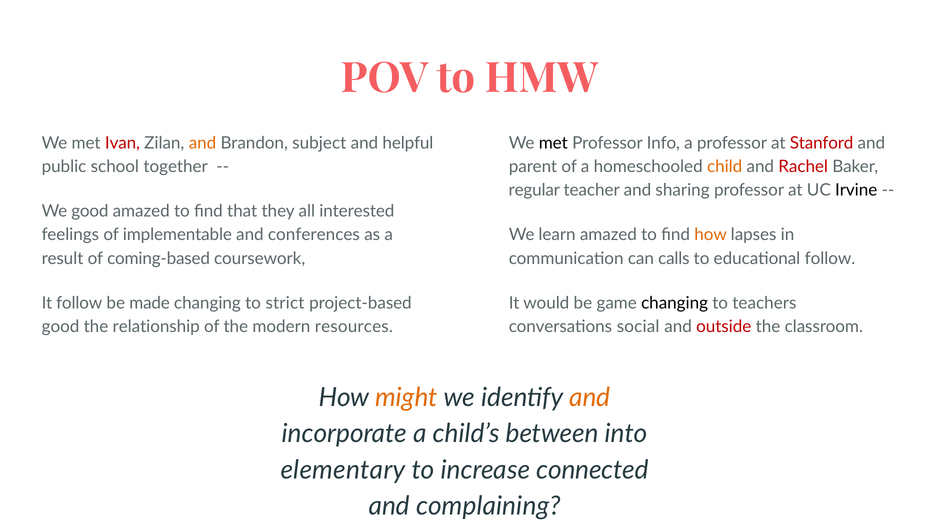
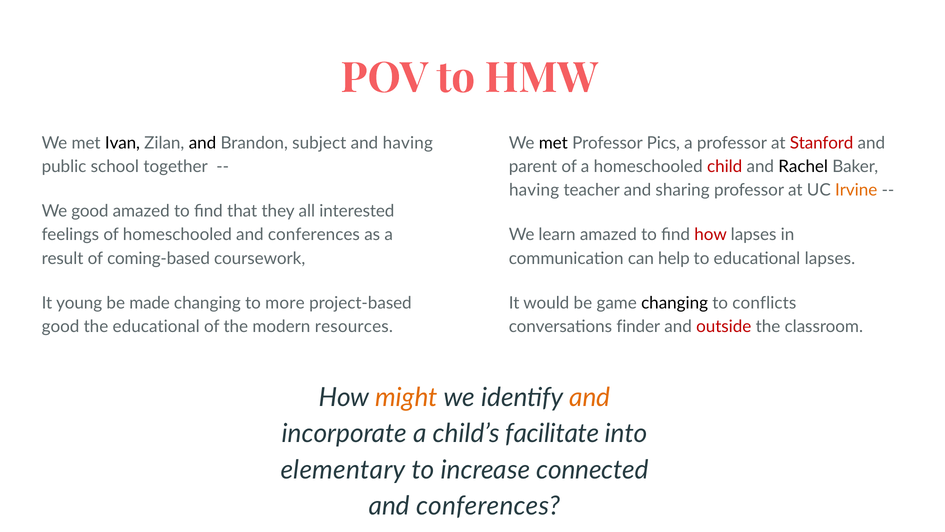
Ivan colour: red -> black
and at (203, 143) colour: orange -> black
and helpful: helpful -> having
Info: Info -> Pics
child colour: orange -> red
Rachel colour: red -> black
regular at (534, 190): regular -> having
Irvine colour: black -> orange
of implementable: implementable -> homeschooled
how at (711, 235) colour: orange -> red
calls: calls -> help
educational follow: follow -> lapses
It follow: follow -> young
strict: strict -> more
teachers: teachers -> conflicts
the relationship: relationship -> educational
social: social -> finder
between: between -> facilitate
complaining at (488, 506): complaining -> conferences
